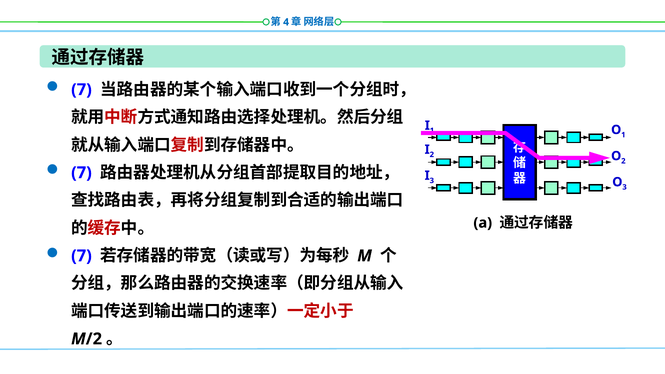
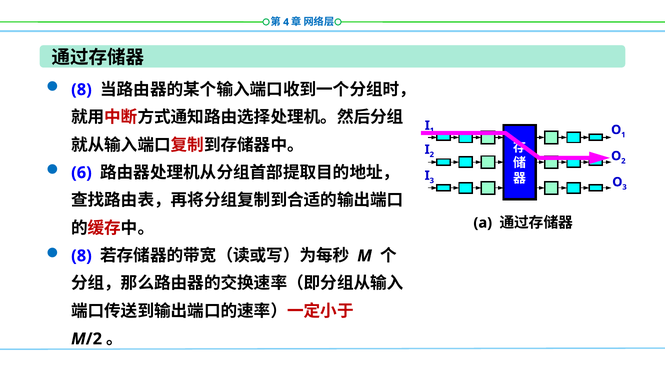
7 at (81, 90): 7 -> 8
7 at (81, 173): 7 -> 6
7 at (81, 256): 7 -> 8
